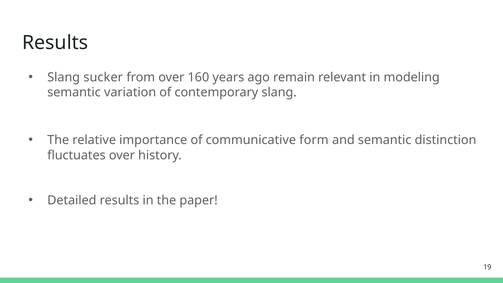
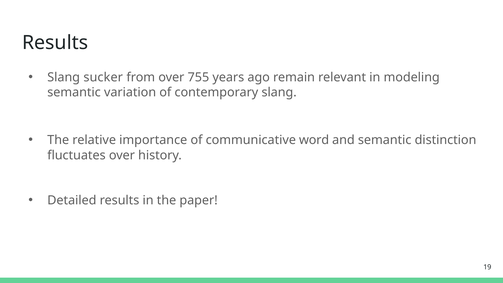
160: 160 -> 755
form: form -> word
